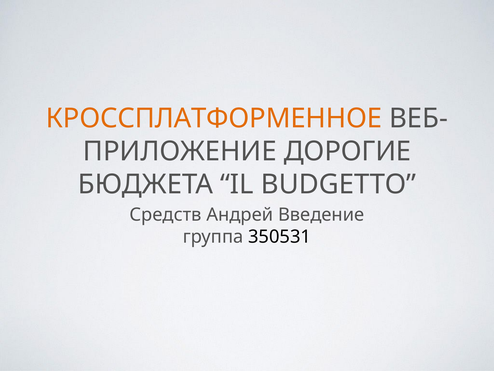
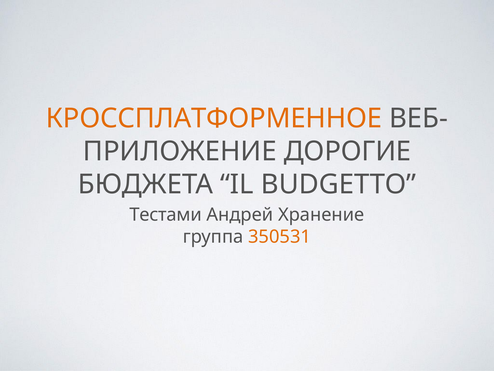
Средств: Средств -> Тестами
Введение: Введение -> Хранение
350531 colour: black -> orange
